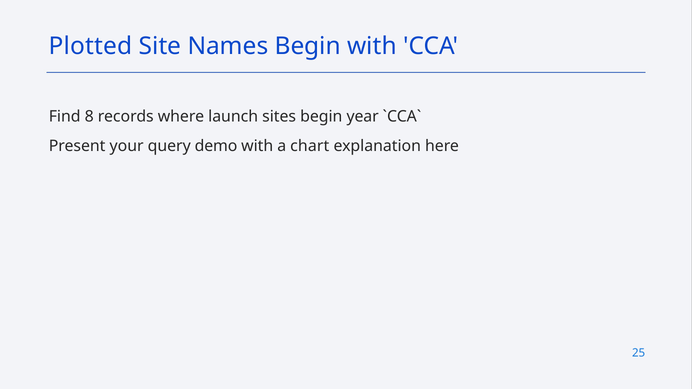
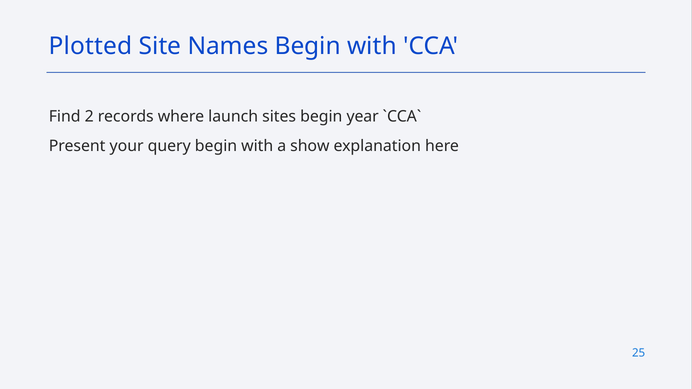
8: 8 -> 2
query demo: demo -> begin
chart: chart -> show
